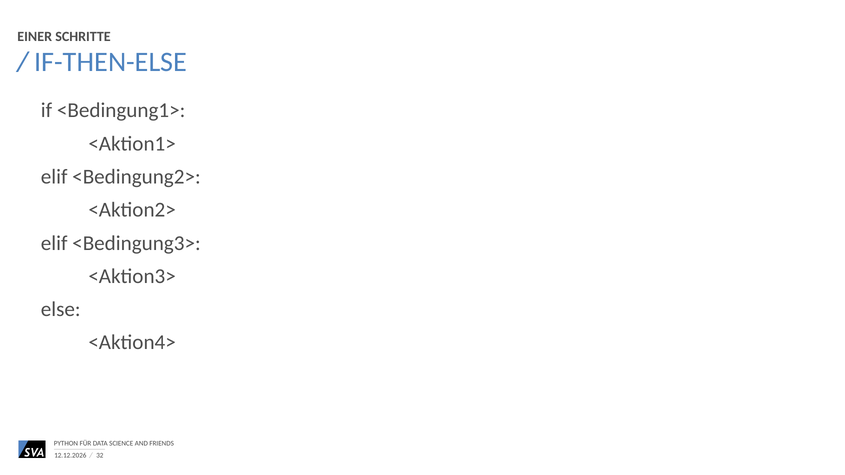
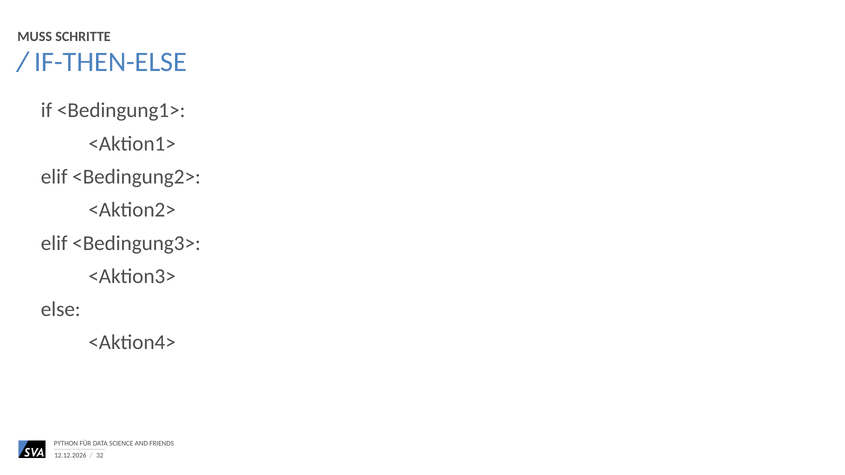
EINER: EINER -> MUSS
